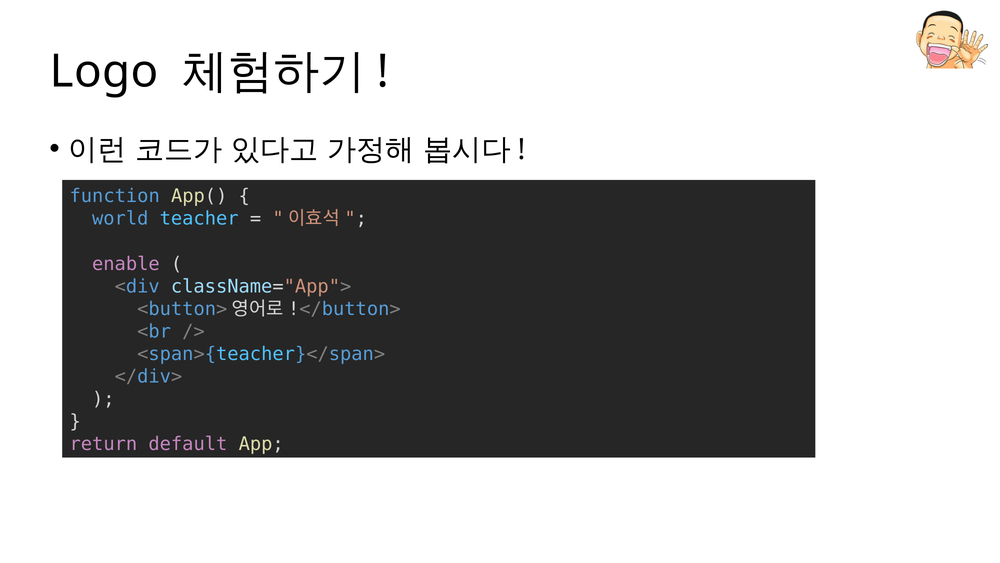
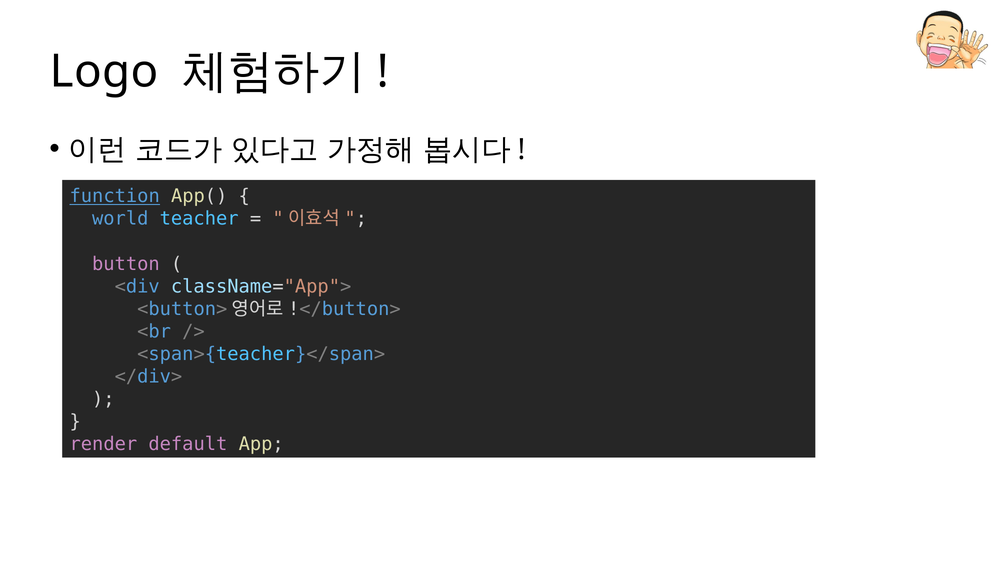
function underline: none -> present
enable: enable -> button
return: return -> render
